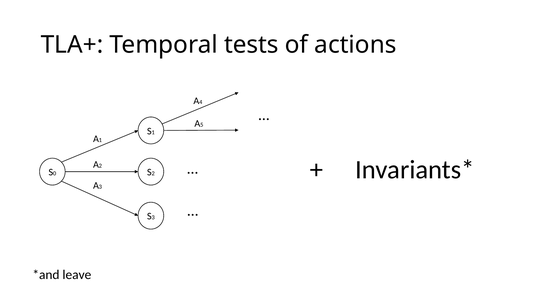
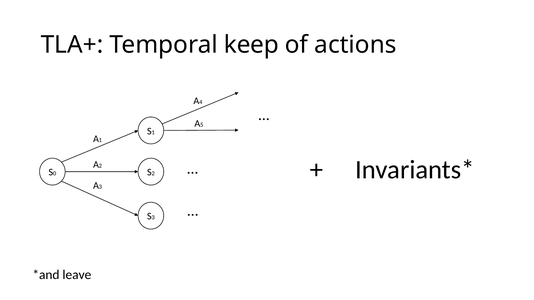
tests: tests -> keep
